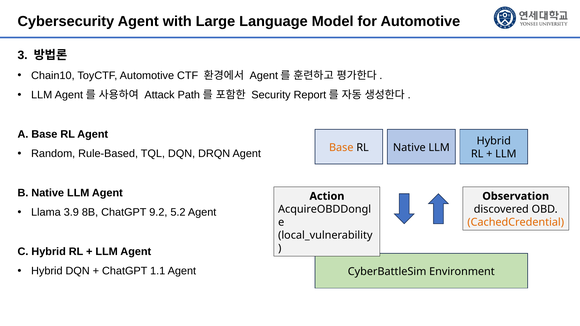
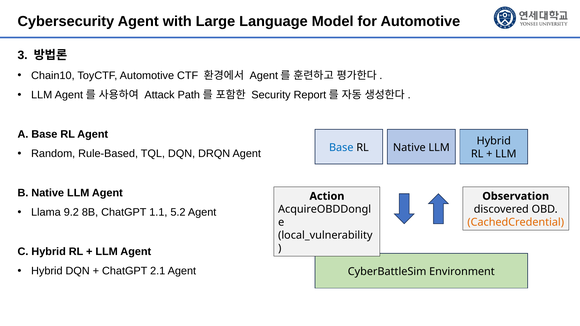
Base at (341, 148) colour: orange -> blue
3.9: 3.9 -> 9.2
9.2: 9.2 -> 1.1
1.1: 1.1 -> 2.1
